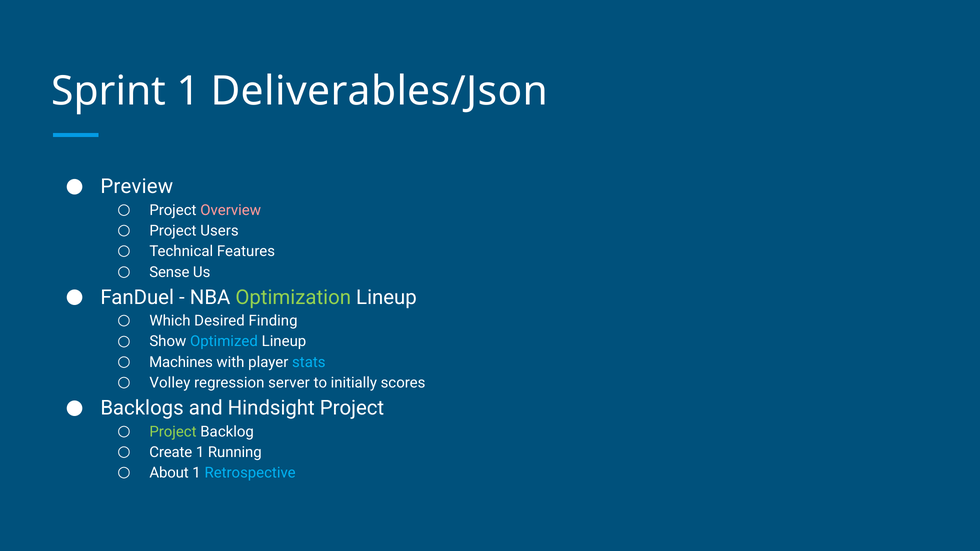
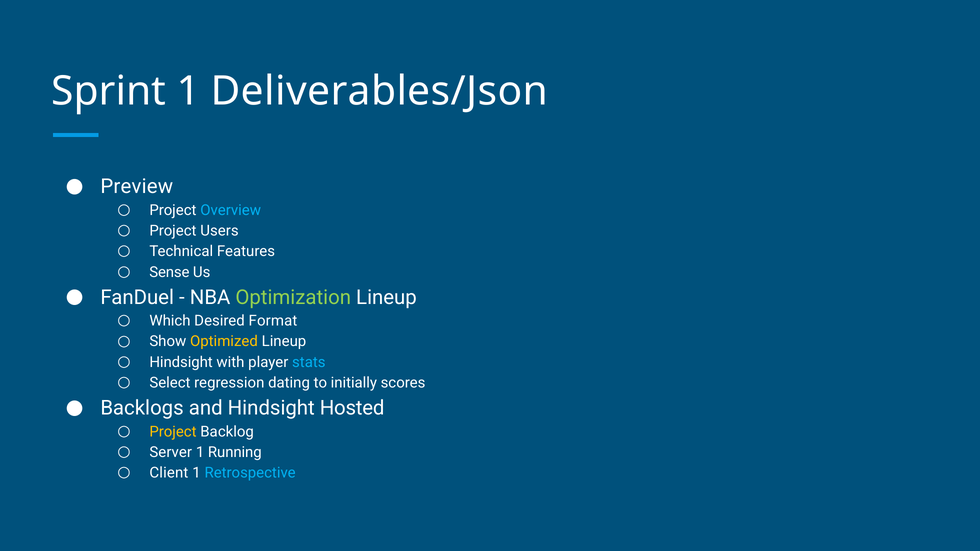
Overview colour: pink -> light blue
Finding: Finding -> Format
Optimized colour: light blue -> yellow
Machines at (181, 362): Machines -> Hindsight
Volley: Volley -> Select
server: server -> dating
Hindsight Project: Project -> Hosted
Project at (173, 432) colour: light green -> yellow
Create: Create -> Server
About: About -> Client
